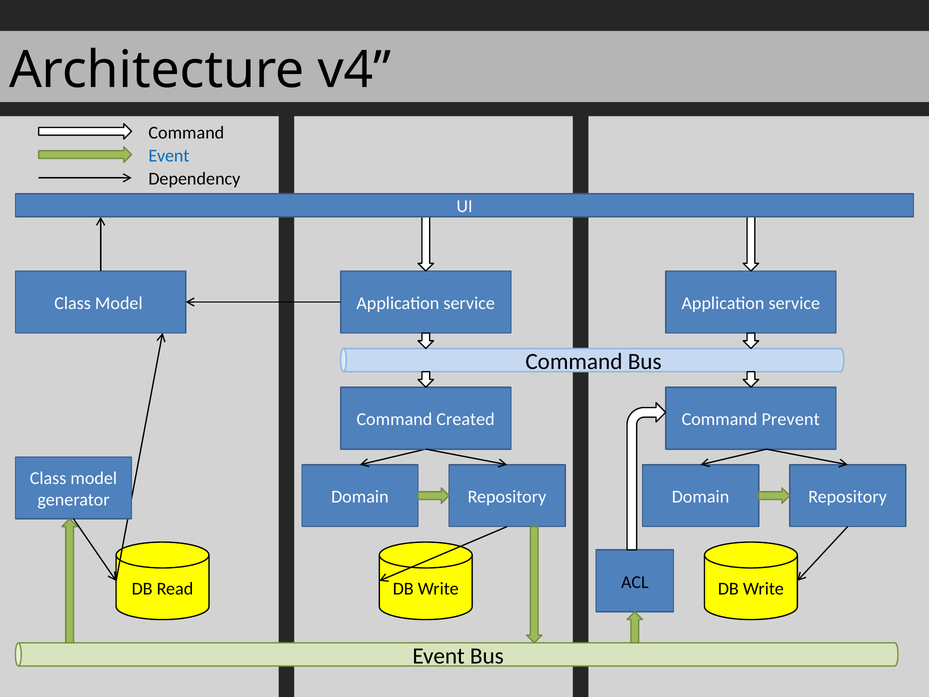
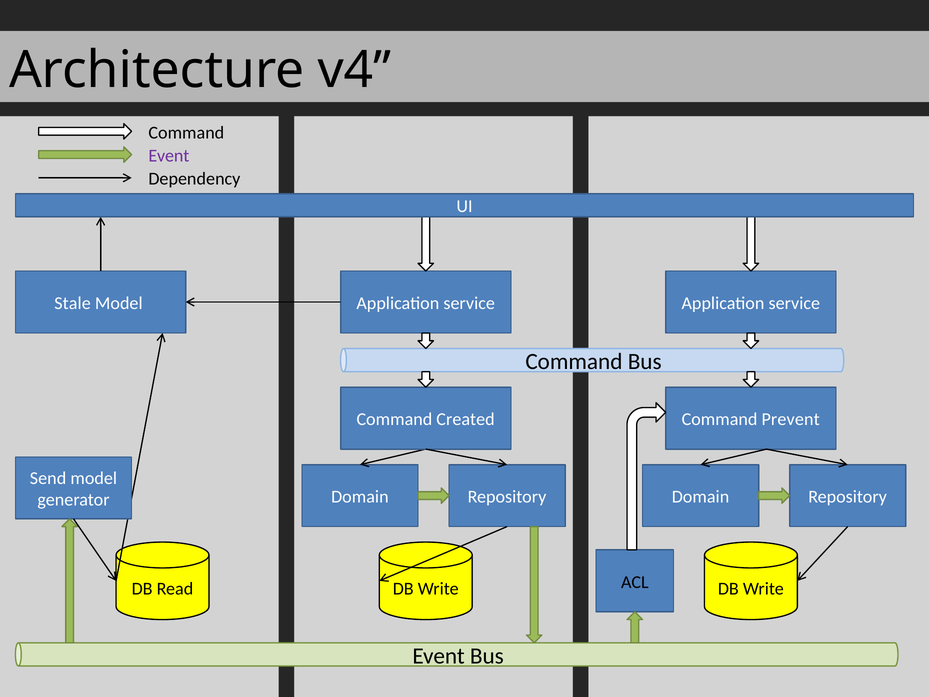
Event at (169, 156) colour: blue -> purple
Class at (73, 303): Class -> Stale
Class at (48, 478): Class -> Send
